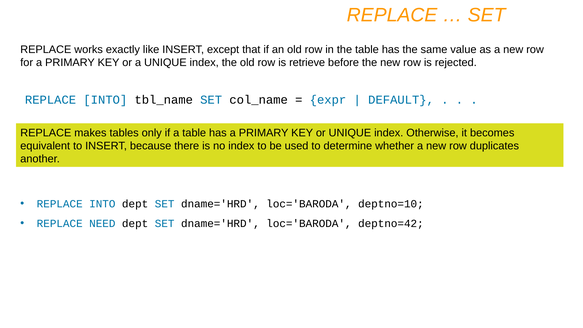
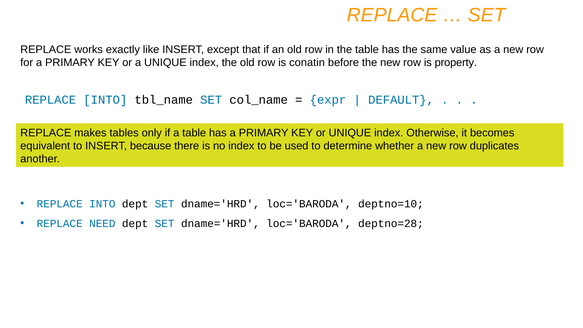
retrieve: retrieve -> conatin
rejected: rejected -> property
deptno=42: deptno=42 -> deptno=28
